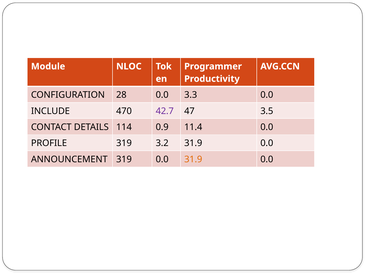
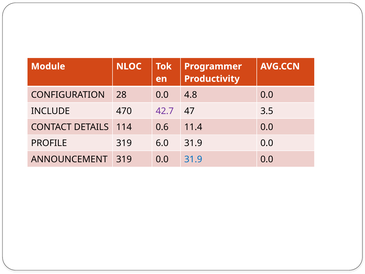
3.3: 3.3 -> 4.8
0.9: 0.9 -> 0.6
3.2: 3.2 -> 6.0
31.9 at (193, 159) colour: orange -> blue
